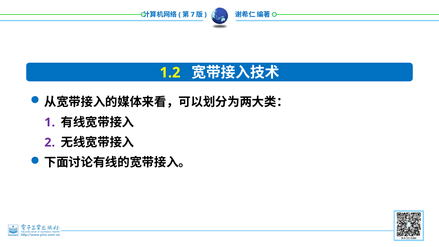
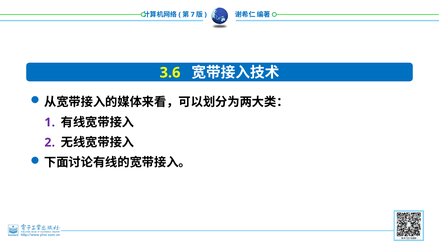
1.2: 1.2 -> 3.6
